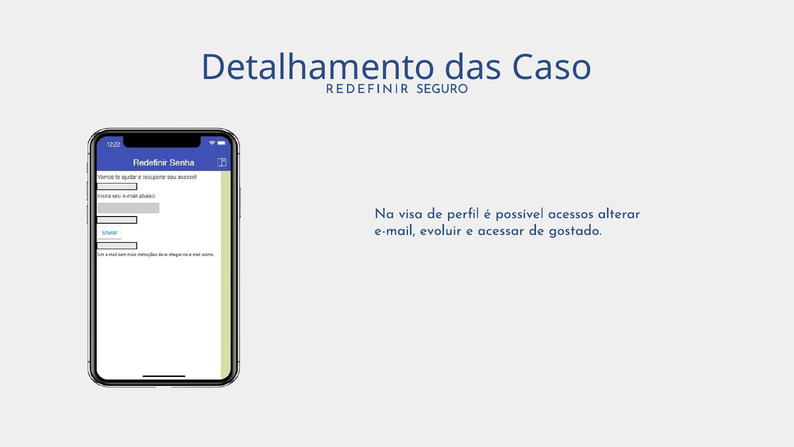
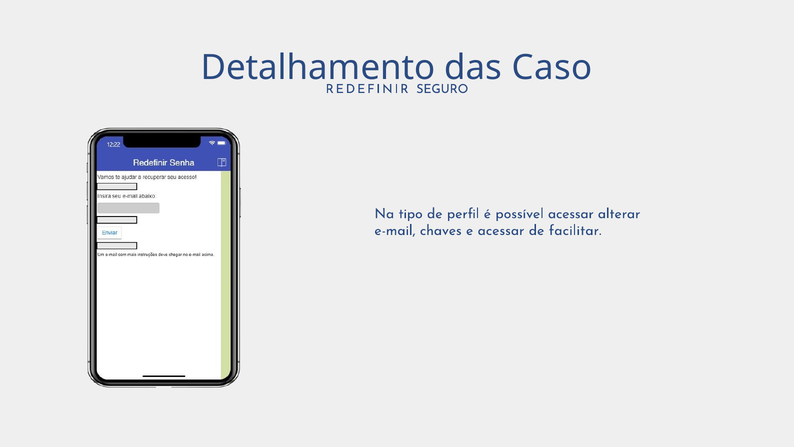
visa: visa -> tipo
possível acessos: acessos -> acessar
evoluir: evoluir -> chaves
gostado: gostado -> facilitar
